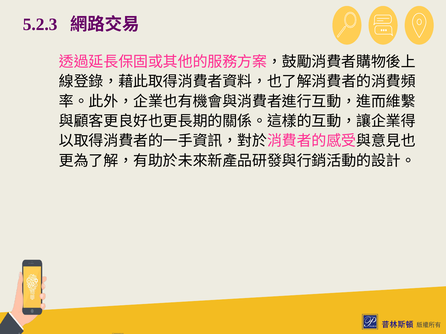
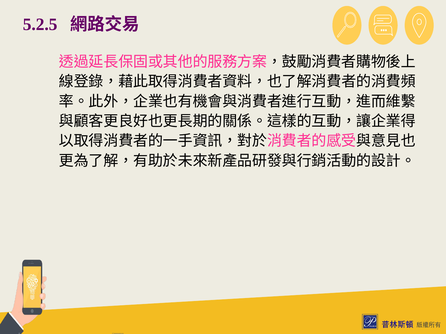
5.2.3: 5.2.3 -> 5.2.5
